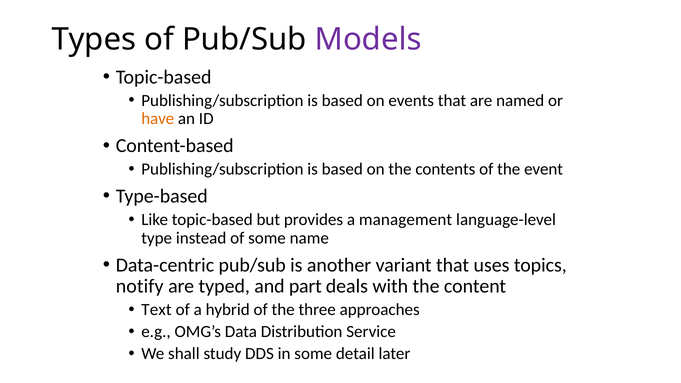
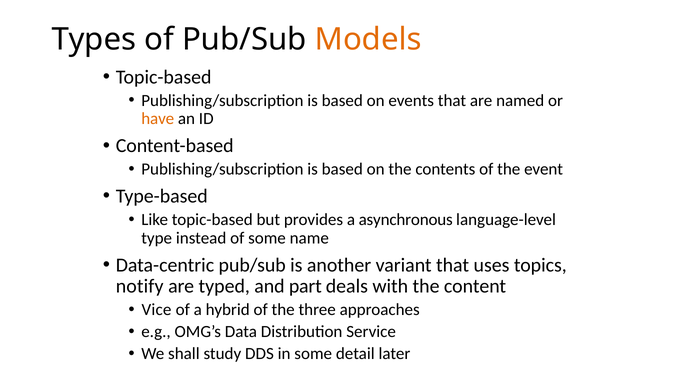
Models colour: purple -> orange
management: management -> asynchronous
Text: Text -> Vice
